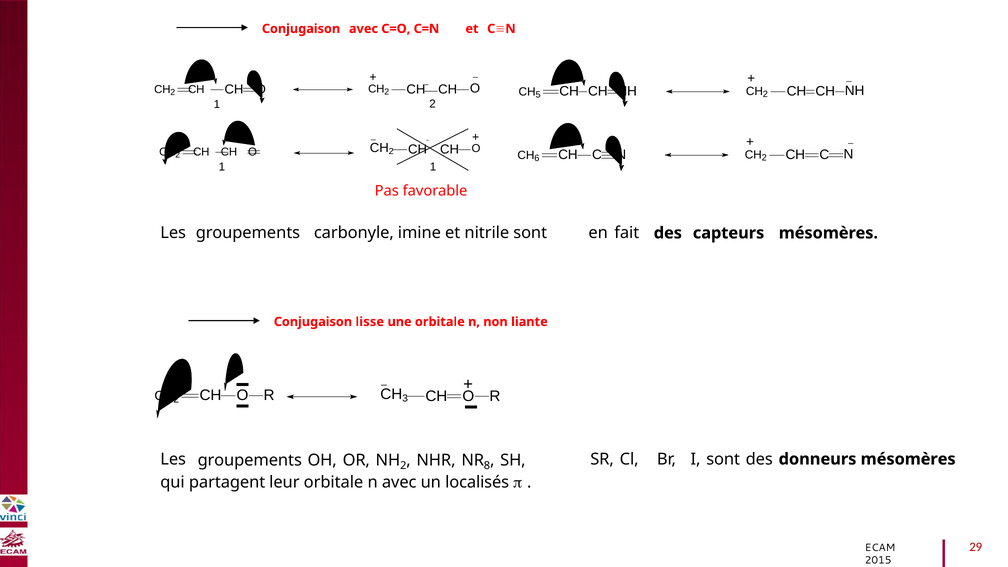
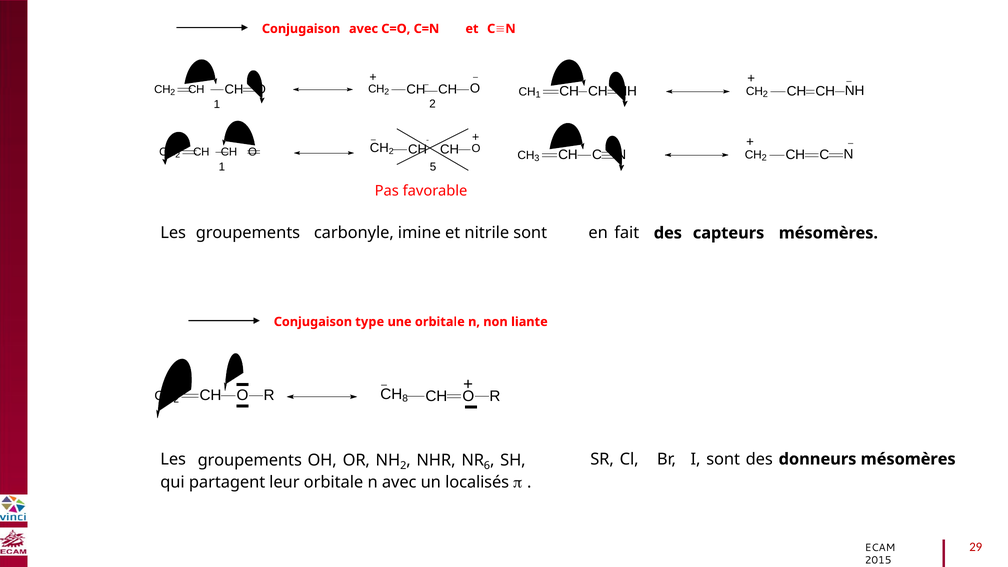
CH 5: 5 -> 1
6: 6 -> 3
1 1: 1 -> 5
lisse: lisse -> type
3: 3 -> 8
8: 8 -> 6
